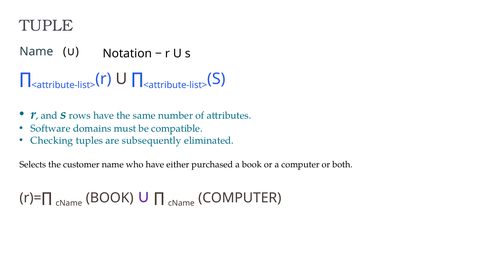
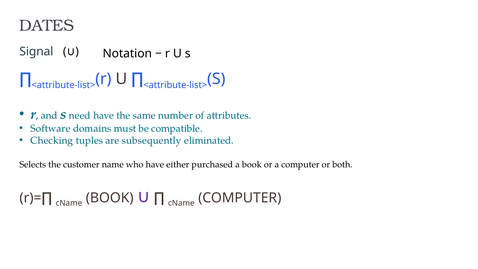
TUPLE: TUPLE -> DATES
Name at (36, 52): Name -> Signal
rows: rows -> need
